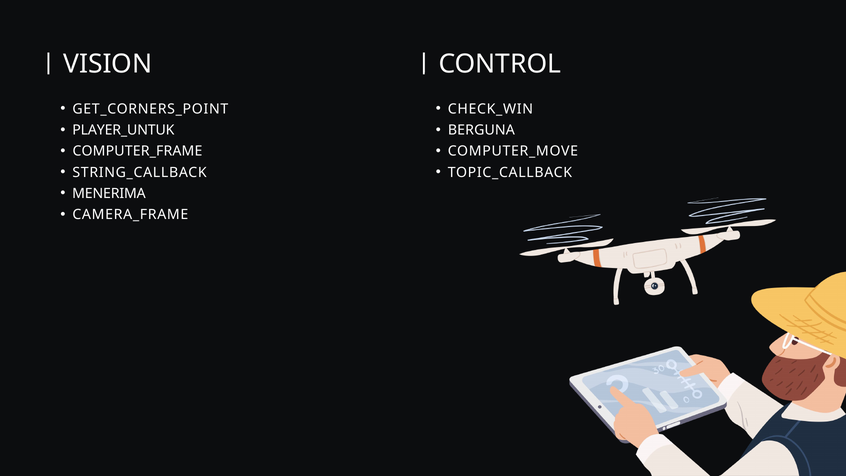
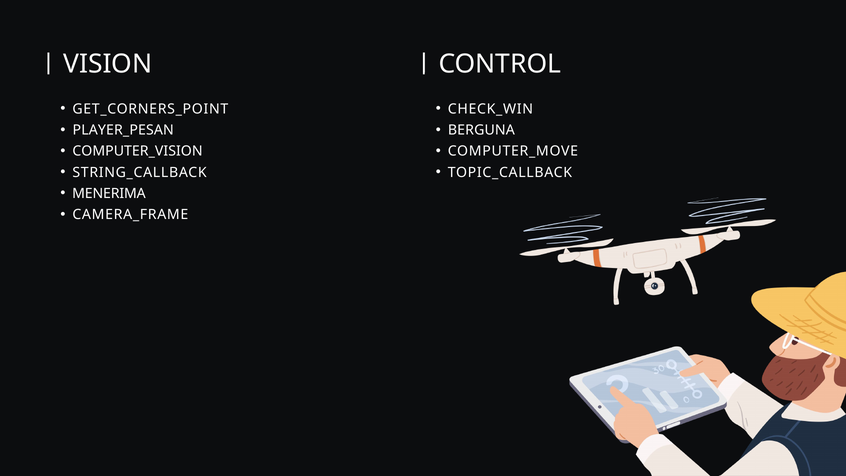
PLAYER_UNTUK: PLAYER_UNTUK -> PLAYER_PESAN
COMPUTER_FRAME: COMPUTER_FRAME -> COMPUTER_VISION
